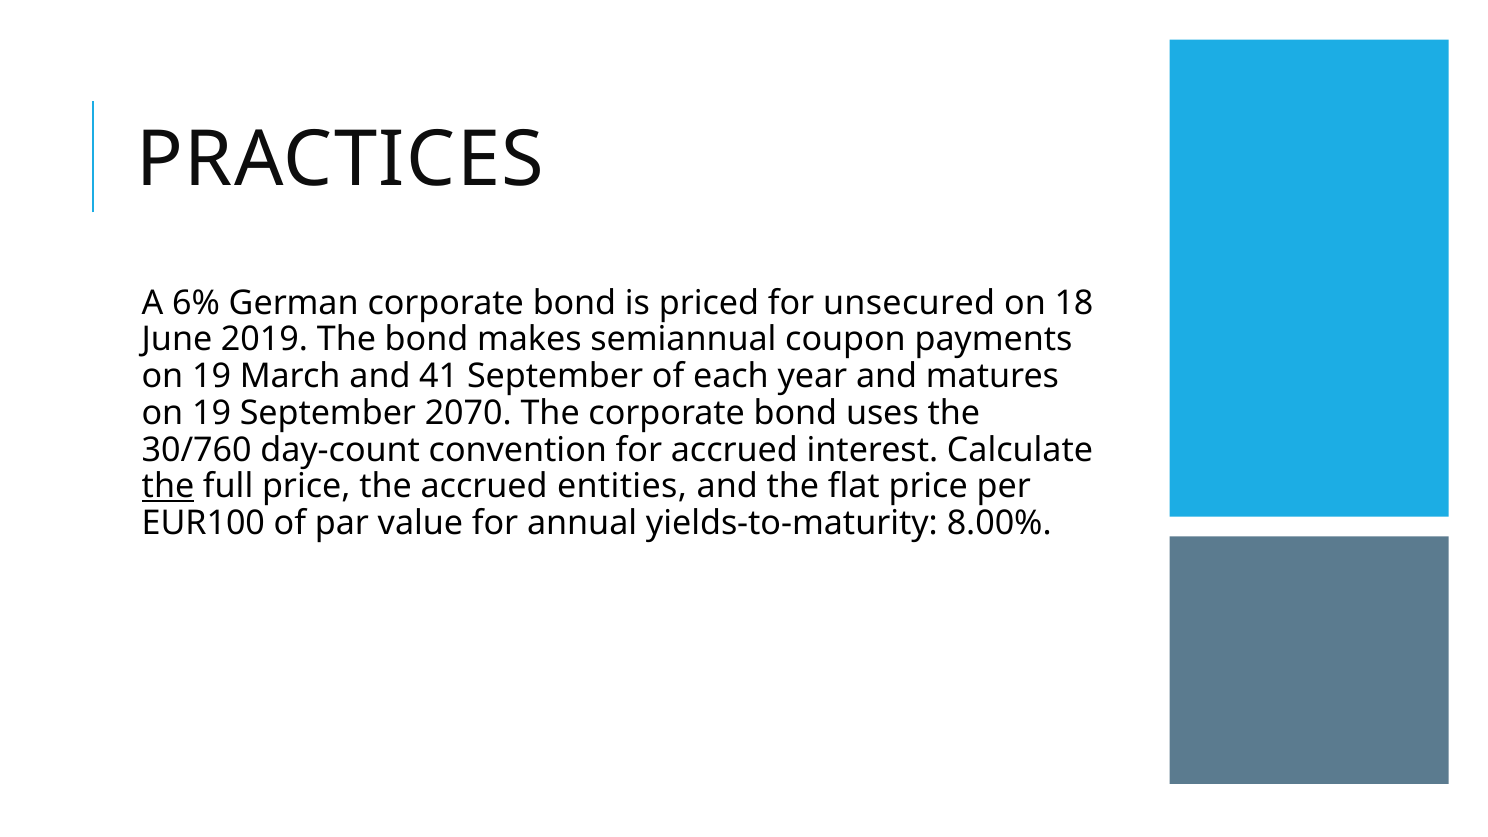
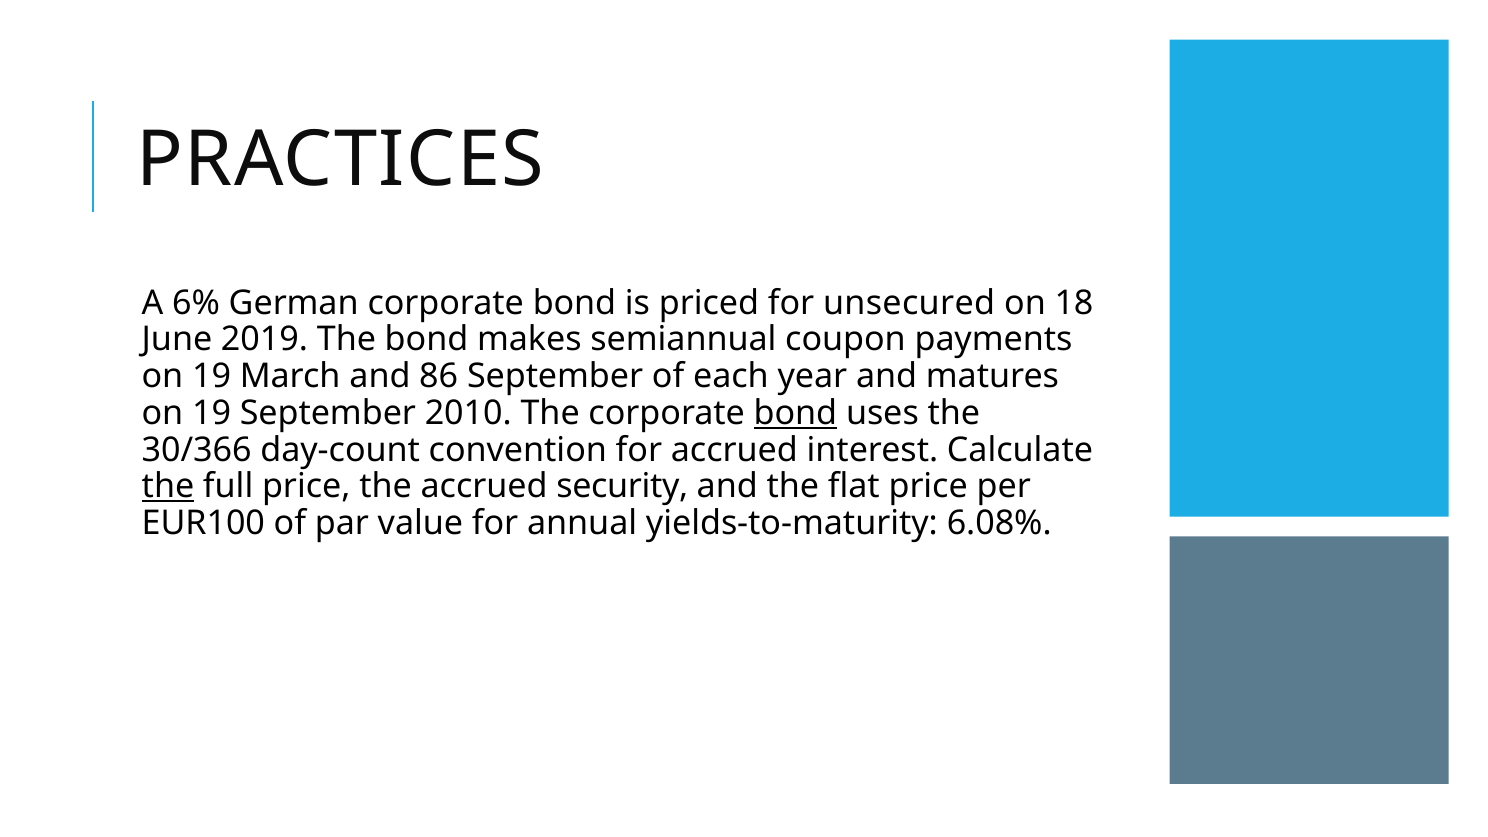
41: 41 -> 86
2070: 2070 -> 2010
bond at (795, 413) underline: none -> present
30/760: 30/760 -> 30/366
entities: entities -> security
8.00%: 8.00% -> 6.08%
